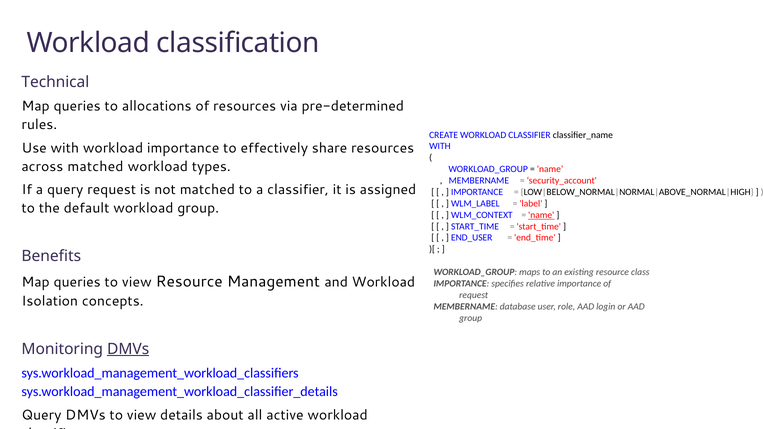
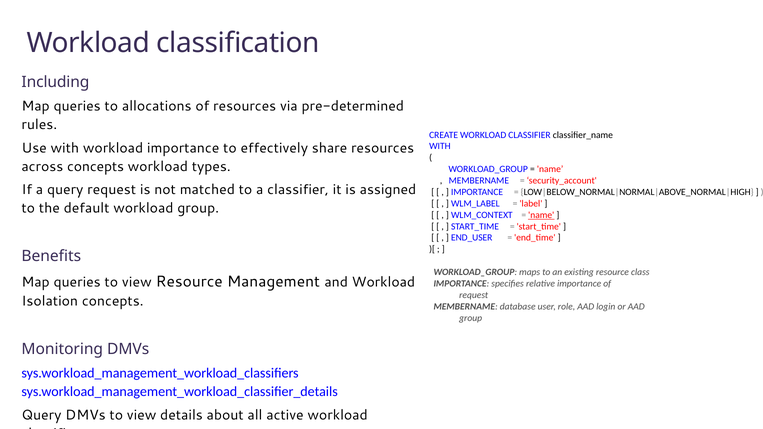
Technical: Technical -> Including
across matched: matched -> concepts
DMVs at (128, 349) underline: present -> none
